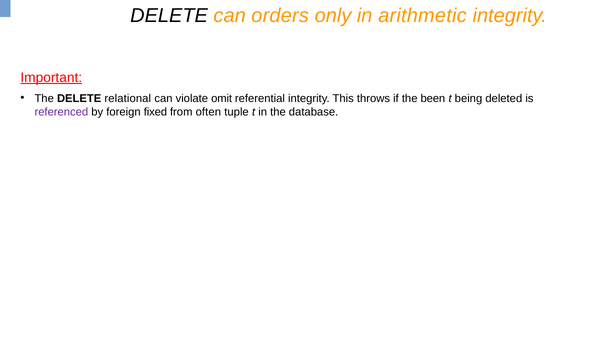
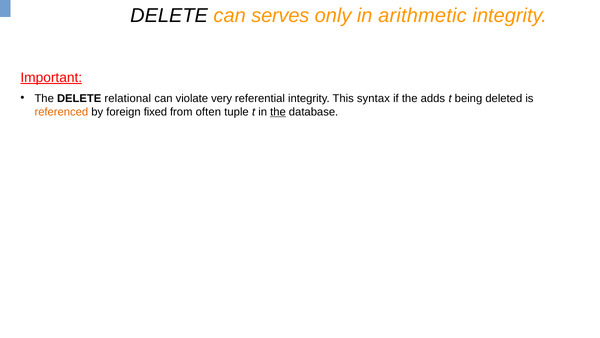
orders: orders -> serves
omit: omit -> very
throws: throws -> syntax
been: been -> adds
referenced colour: purple -> orange
the at (278, 112) underline: none -> present
